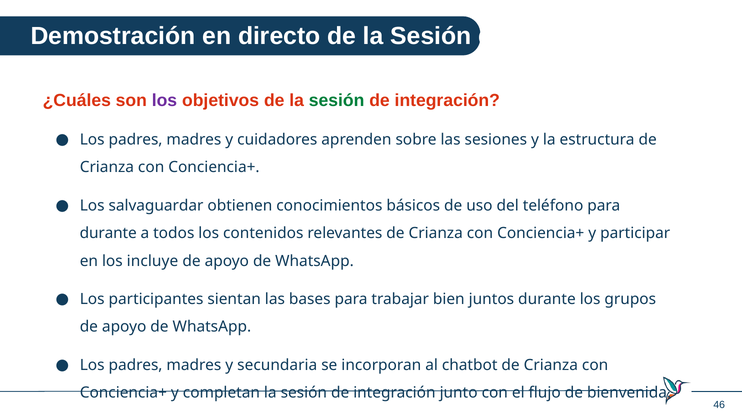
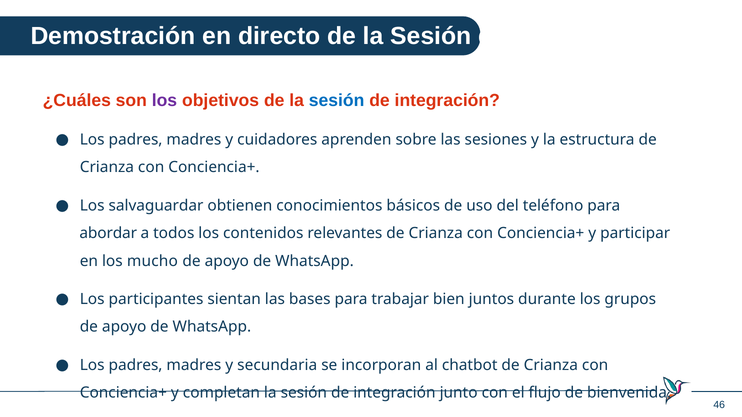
sesión at (337, 100) colour: green -> blue
durante at (108, 233): durante -> abordar
incluye: incluye -> mucho
